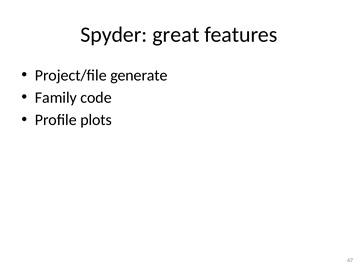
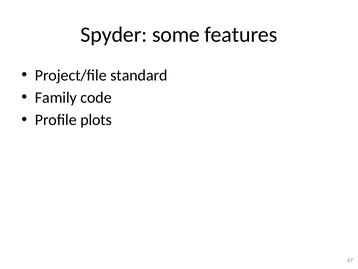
great: great -> some
generate: generate -> standard
